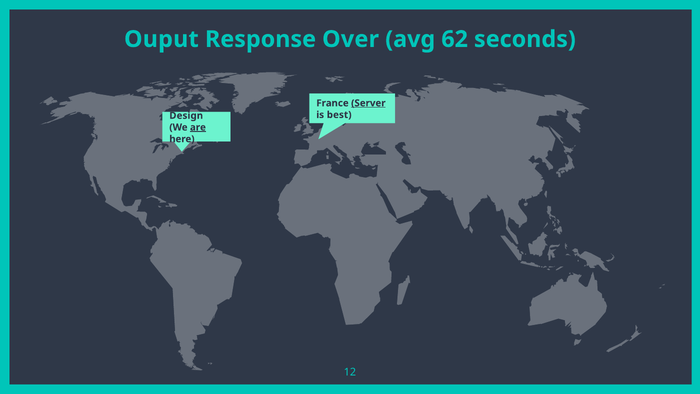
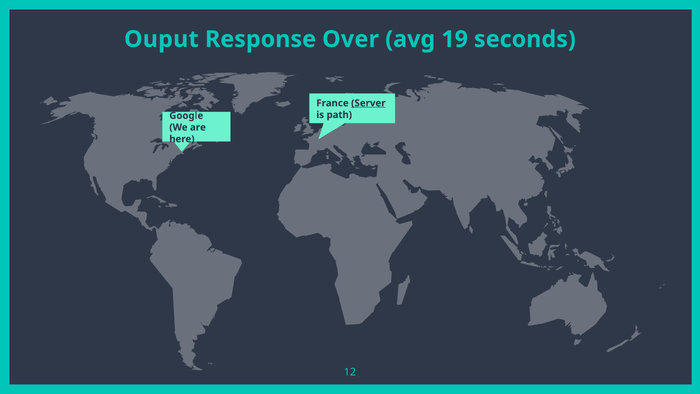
62: 62 -> 19
best: best -> path
Design: Design -> Google
are underline: present -> none
